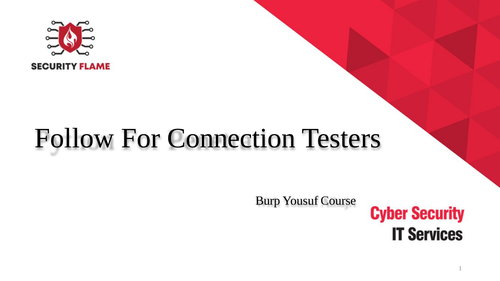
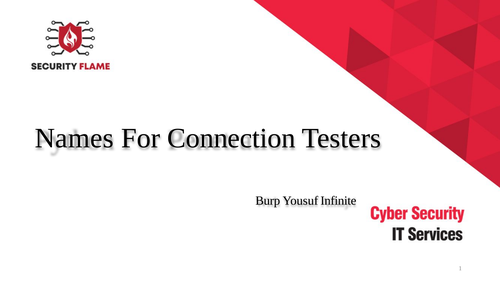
Follow: Follow -> Names
Course: Course -> Infinite
